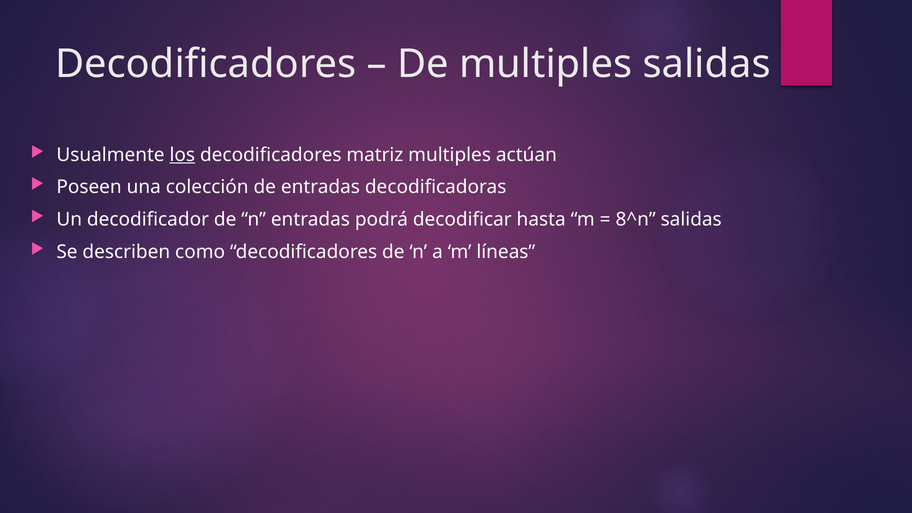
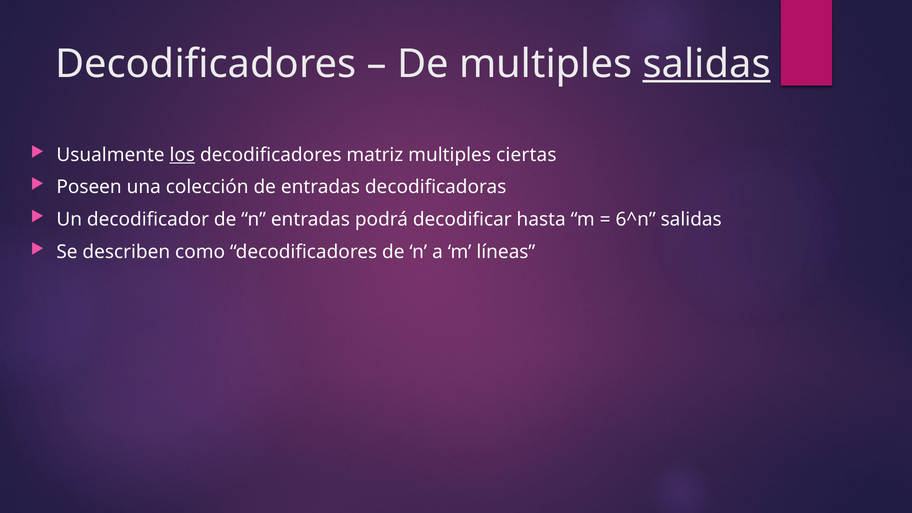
salidas at (707, 64) underline: none -> present
actúan: actúan -> ciertas
8^n: 8^n -> 6^n
